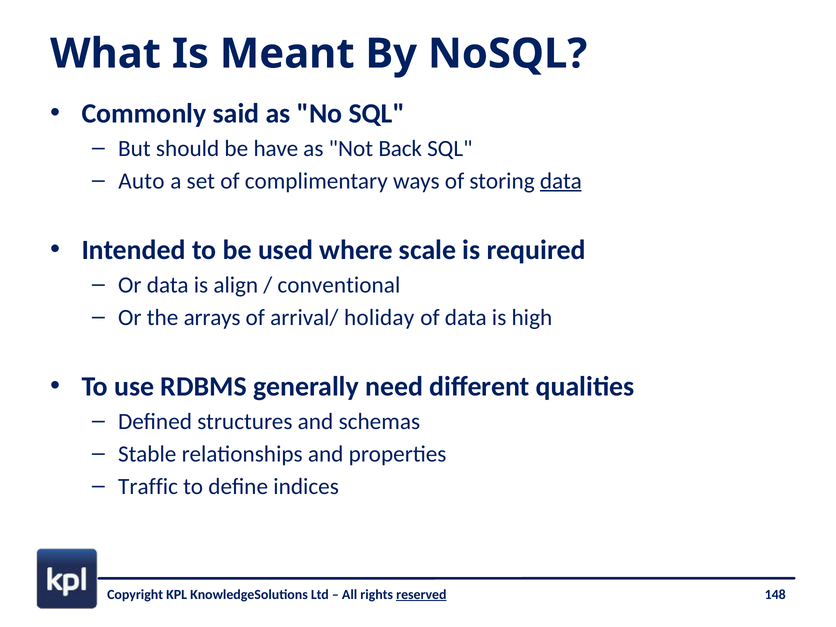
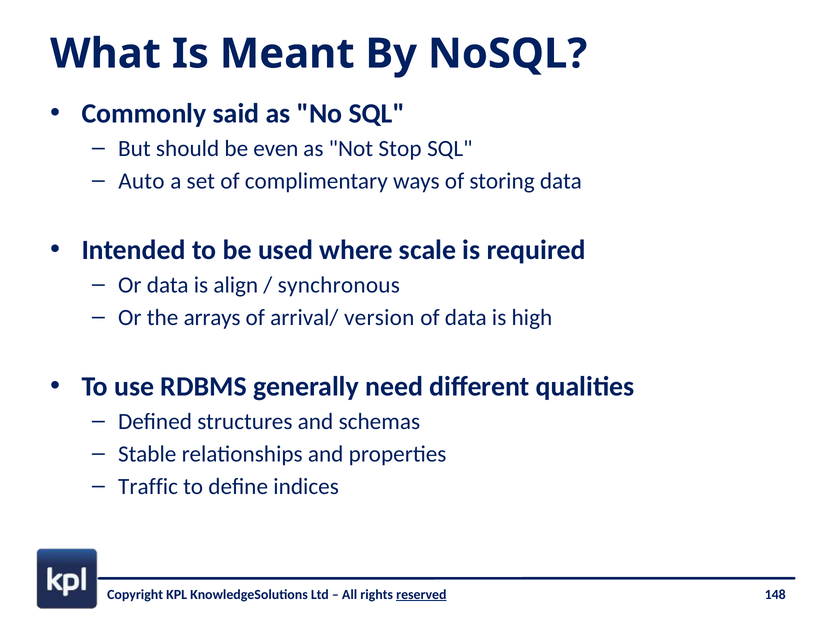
have: have -> even
Back: Back -> Stop
data at (561, 181) underline: present -> none
conventional: conventional -> synchronous
holiday: holiday -> version
